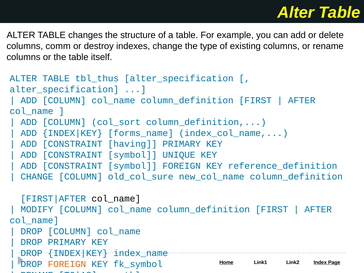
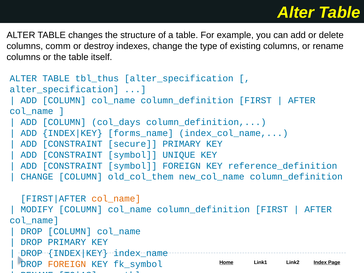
col_sort: col_sort -> col_days
having: having -> secure
old_col_sure: old_col_sure -> old_col_them
col_name at (116, 199) colour: black -> orange
